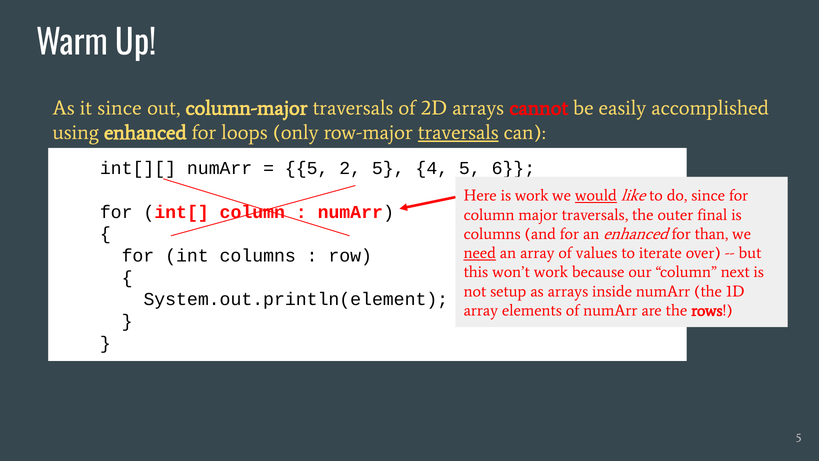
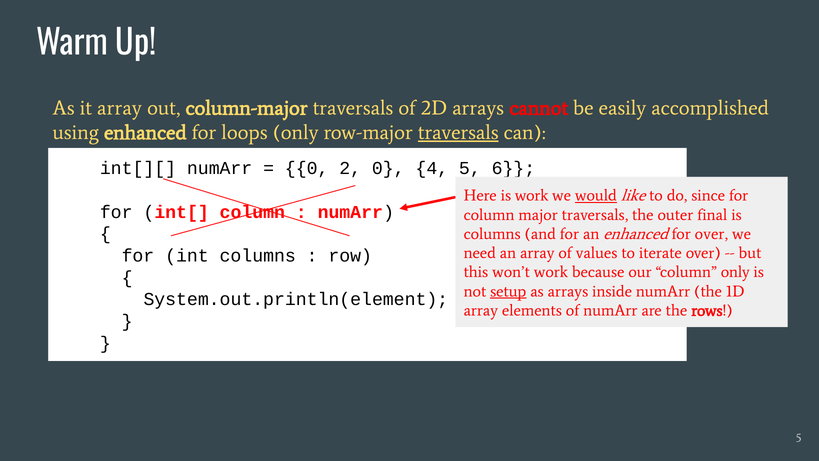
it since: since -> array
5 at (307, 168): 5 -> 0
2 5: 5 -> 0
for than: than -> over
need underline: present -> none
column next: next -> only
setup underline: none -> present
